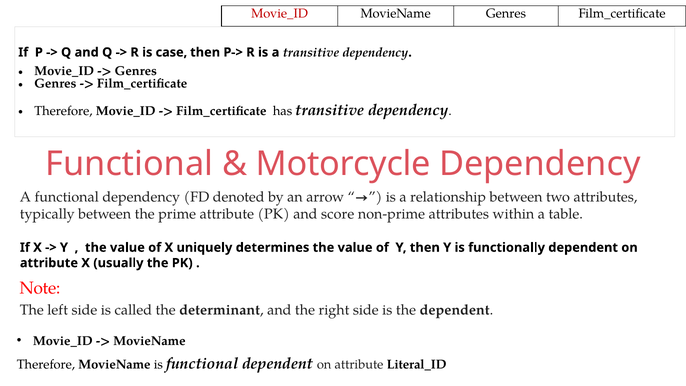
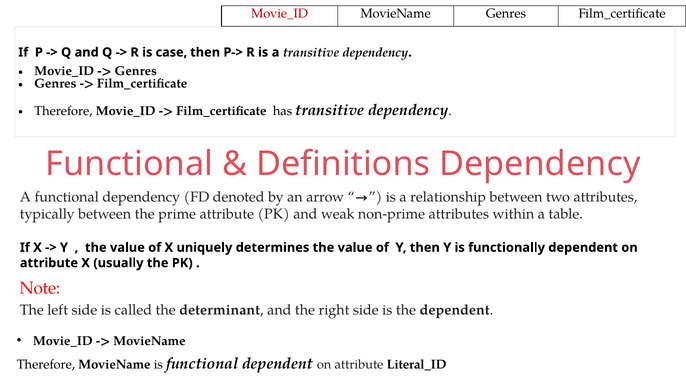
Motorcycle: Motorcycle -> Definitions
score: score -> weak
